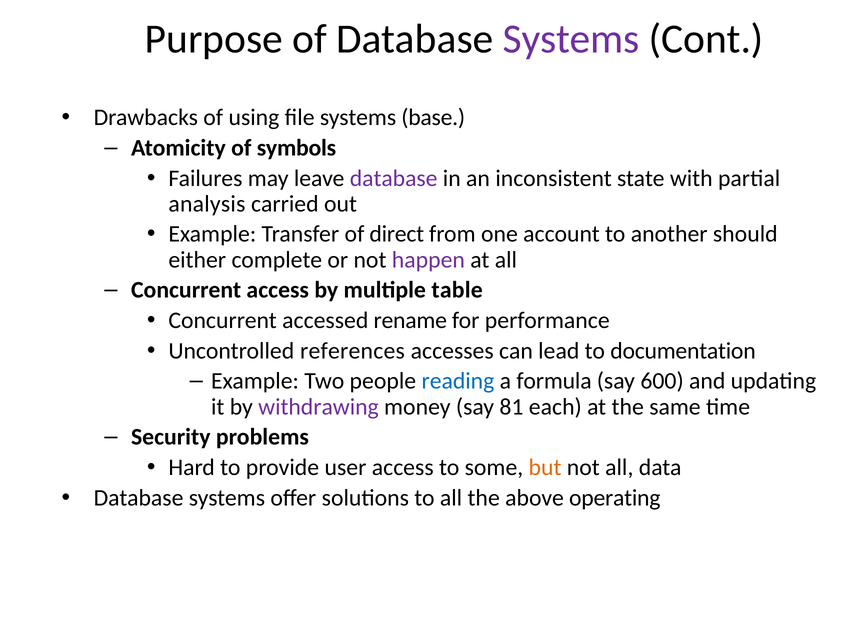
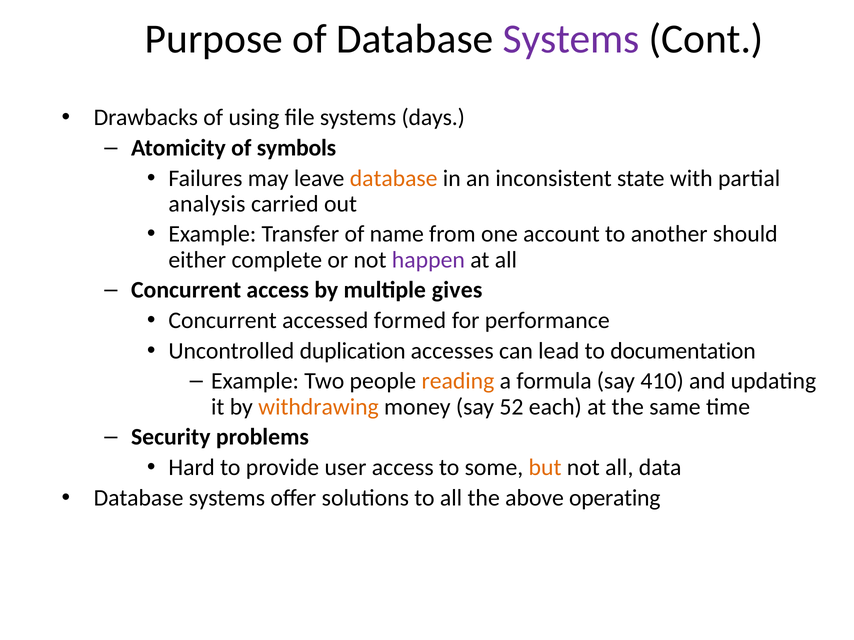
base: base -> days
database at (394, 178) colour: purple -> orange
direct: direct -> name
table: table -> gives
rename: rename -> formed
references: references -> duplication
reading colour: blue -> orange
600: 600 -> 410
withdrawing colour: purple -> orange
81: 81 -> 52
